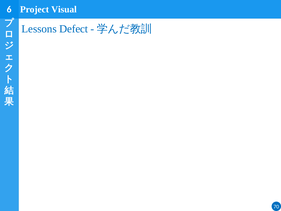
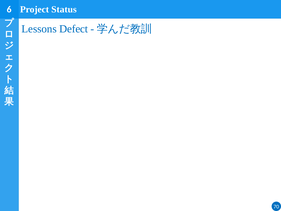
Visual: Visual -> Status
